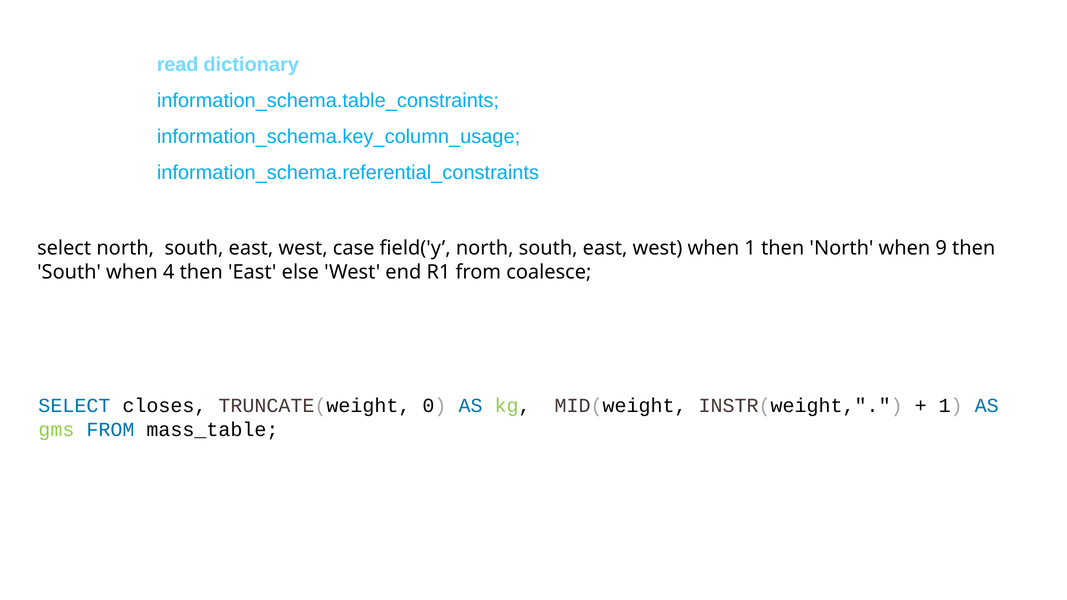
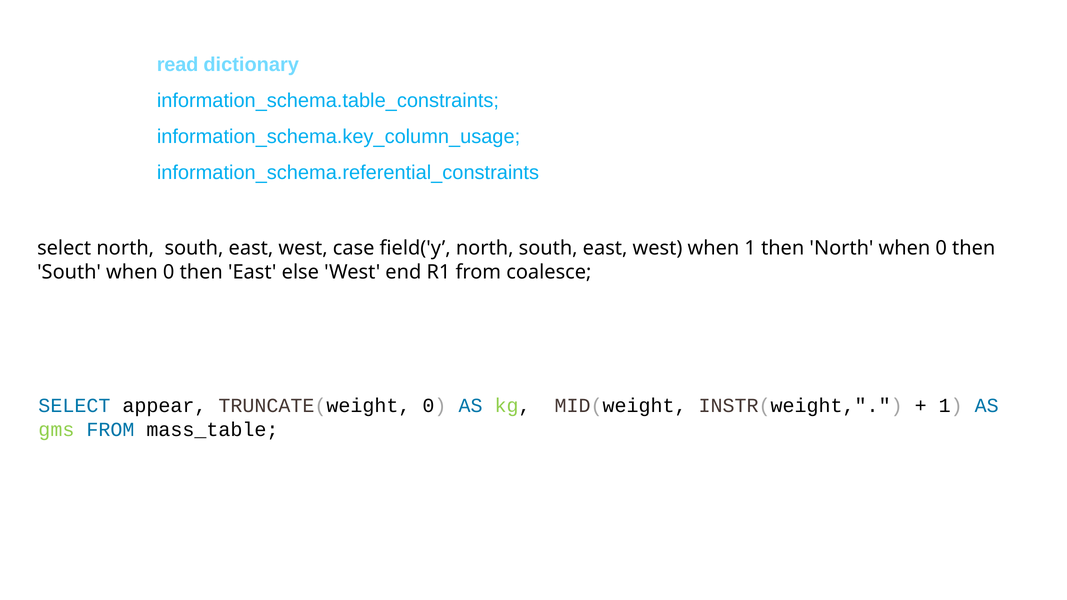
North when 9: 9 -> 0
South when 4: 4 -> 0
closes: closes -> appear
